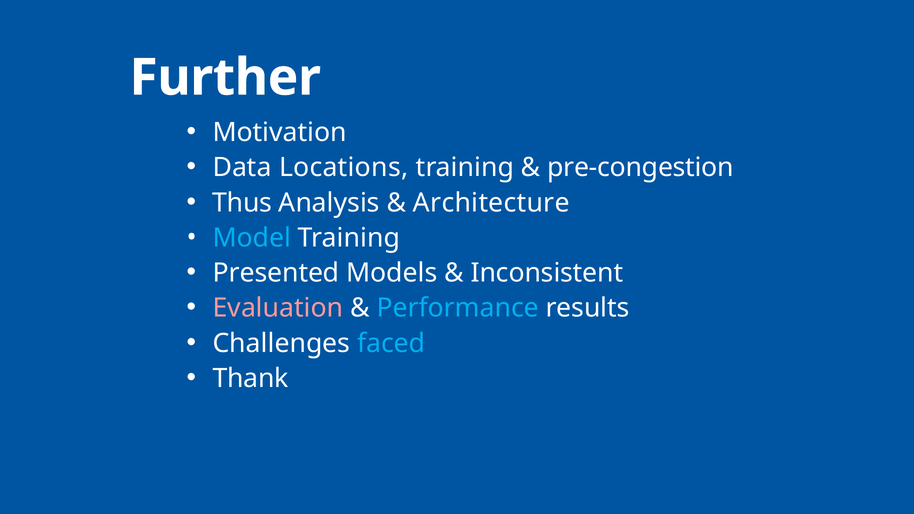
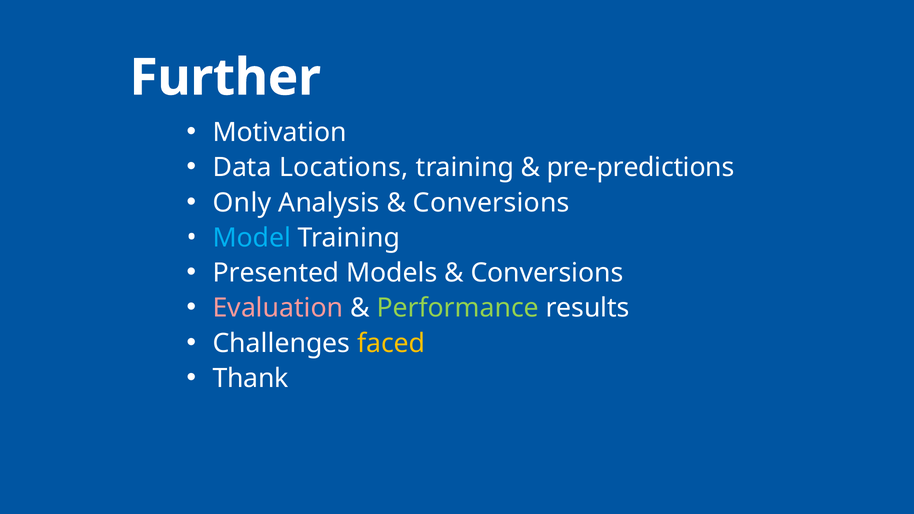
pre-congestion: pre-congestion -> pre-predictions
Thus: Thus -> Only
Architecture at (491, 203): Architecture -> Conversions
Inconsistent at (547, 273): Inconsistent -> Conversions
Performance colour: light blue -> light green
faced colour: light blue -> yellow
